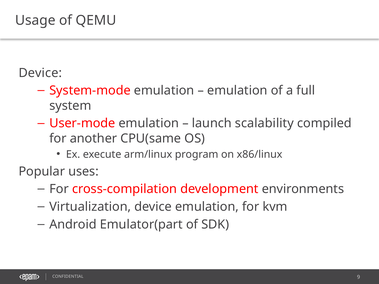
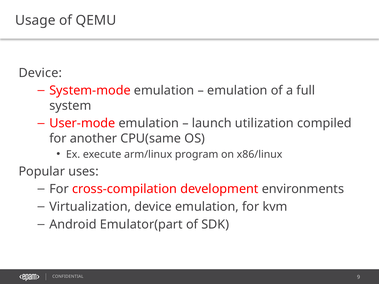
scalability: scalability -> utilization
